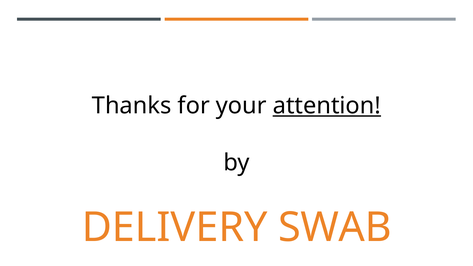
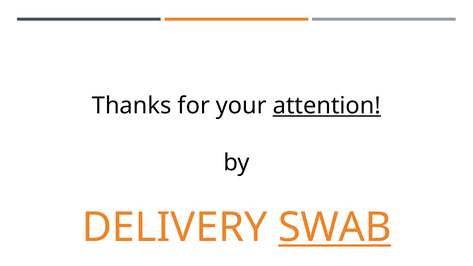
SWAB underline: none -> present
